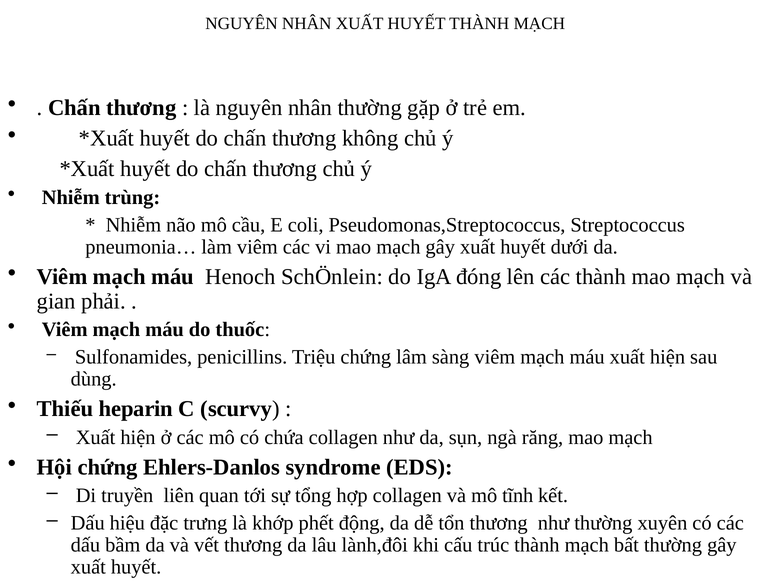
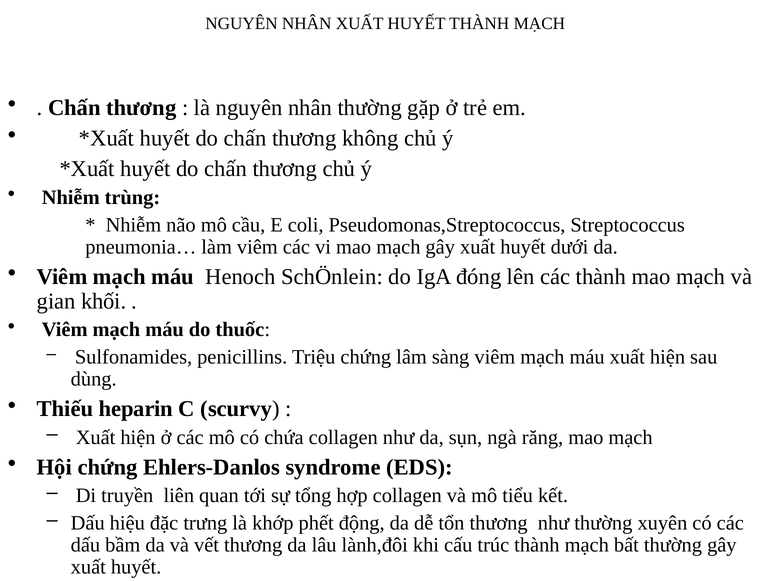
phải: phải -> khối
tĩnh: tĩnh -> tiểu
